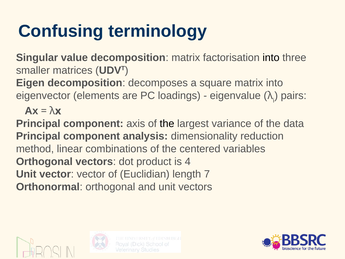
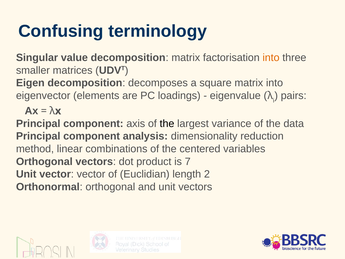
into at (271, 58) colour: black -> orange
4: 4 -> 7
7: 7 -> 2
